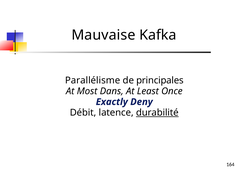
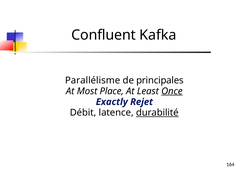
Mauvaise: Mauvaise -> Confluent
Dans: Dans -> Place
Once underline: none -> present
Deny: Deny -> Rejet
